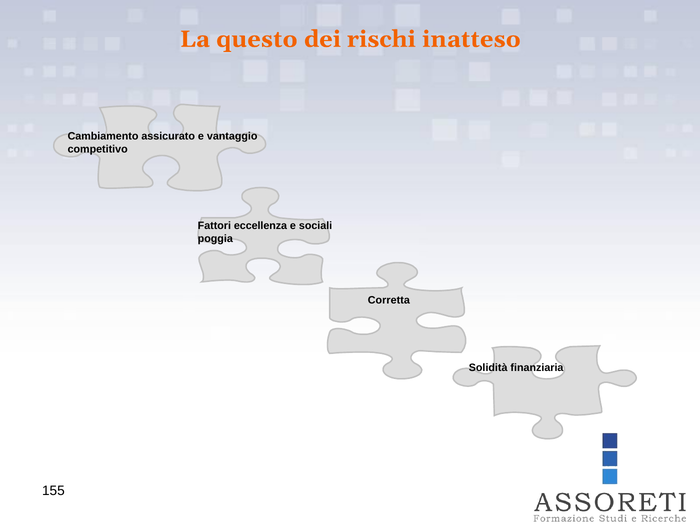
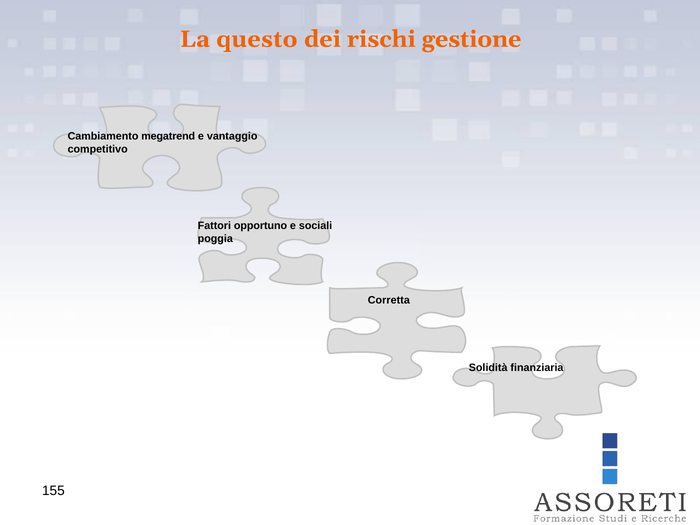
inatteso: inatteso -> gestione
assicurato: assicurato -> megatrend
eccellenza: eccellenza -> opportuno
